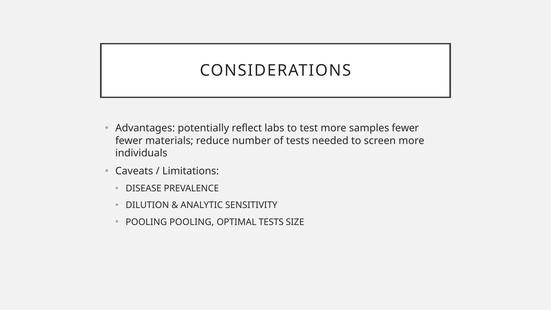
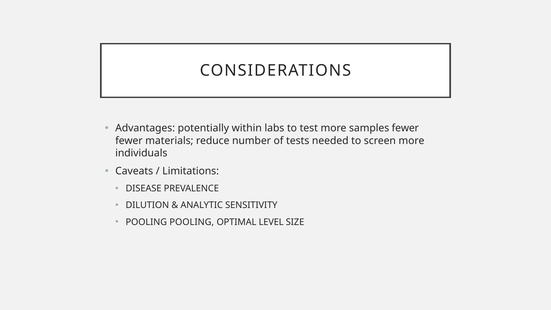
reflect: reflect -> within
OPTIMAL TESTS: TESTS -> LEVEL
